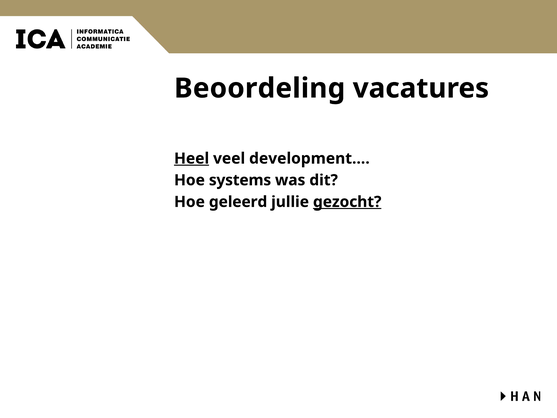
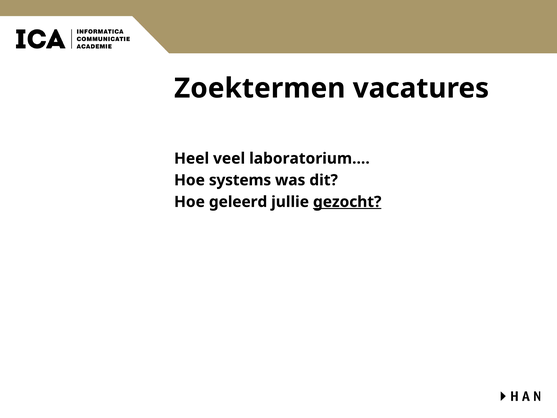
Beoordeling: Beoordeling -> Zoektermen
Heel underline: present -> none
development…: development… -> laboratorium…
